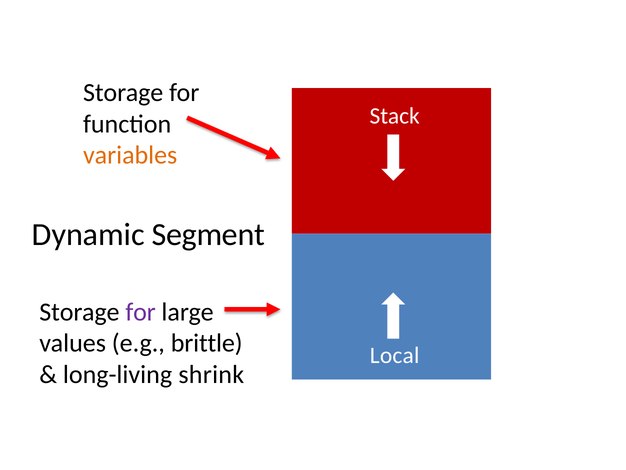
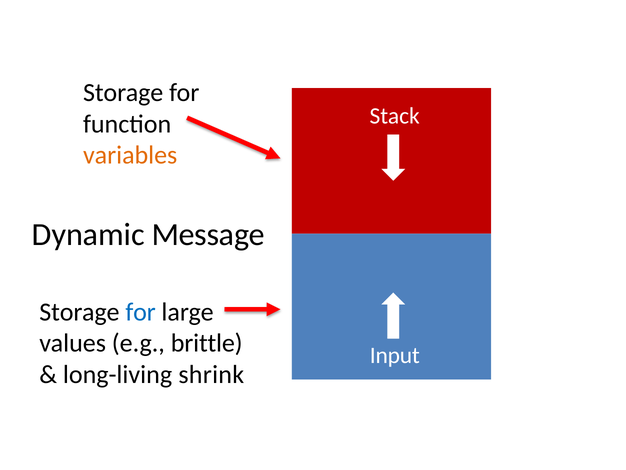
Segment: Segment -> Message
for at (141, 312) colour: purple -> blue
Local: Local -> Input
